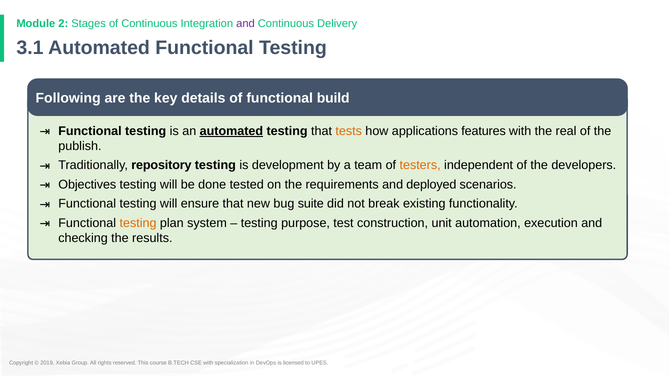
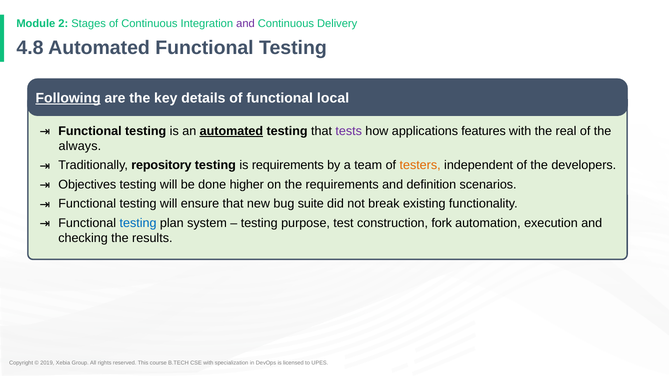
3.1: 3.1 -> 4.8
Following underline: none -> present
build: build -> local
tests colour: orange -> purple
publish: publish -> always
is development: development -> requirements
tested: tested -> higher
deployed: deployed -> definition
testing at (138, 223) colour: orange -> blue
unit: unit -> fork
